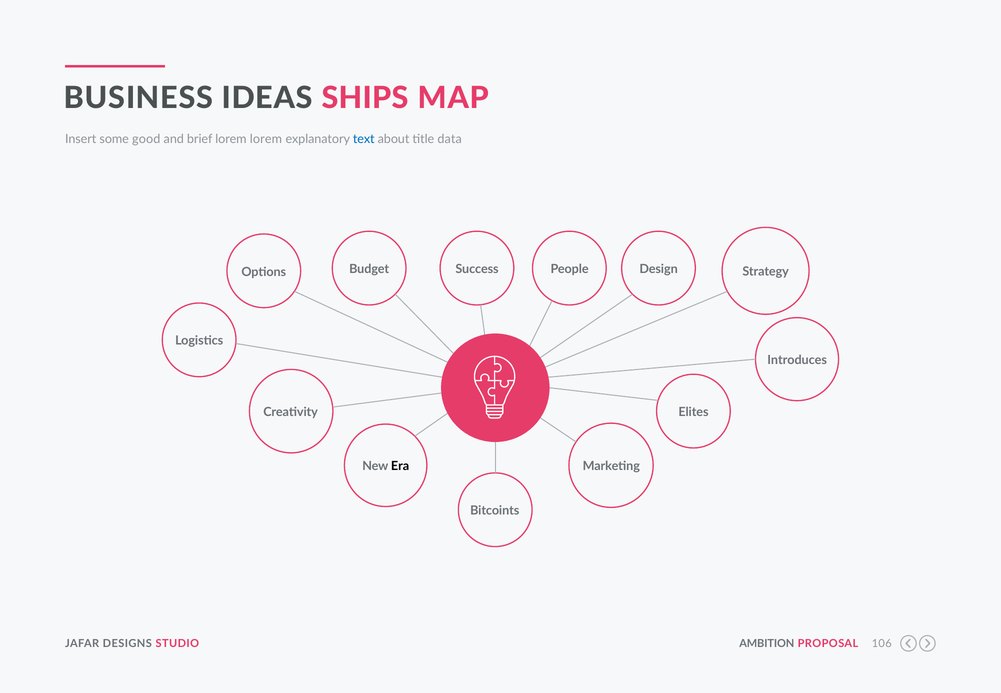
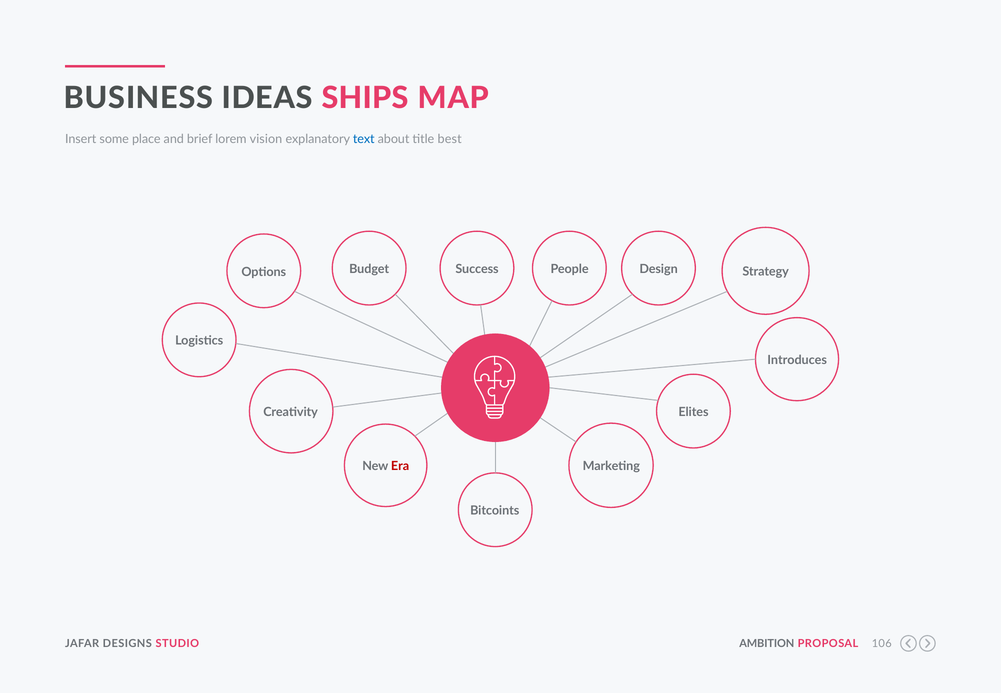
good: good -> place
lorem lorem: lorem -> vision
data: data -> best
Era colour: black -> red
